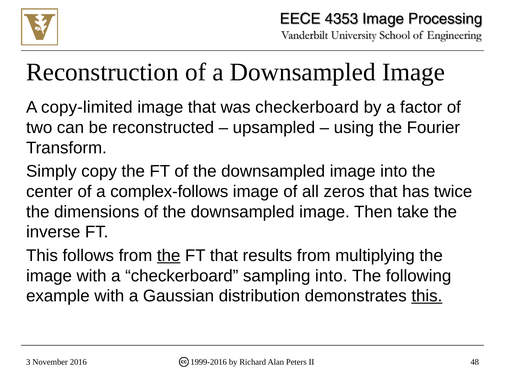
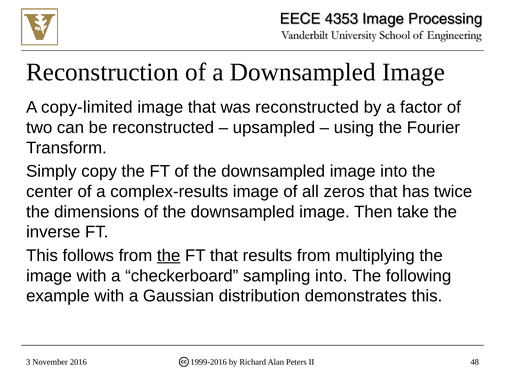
was checkerboard: checkerboard -> reconstructed
complex-follows: complex-follows -> complex-results
this at (427, 296) underline: present -> none
